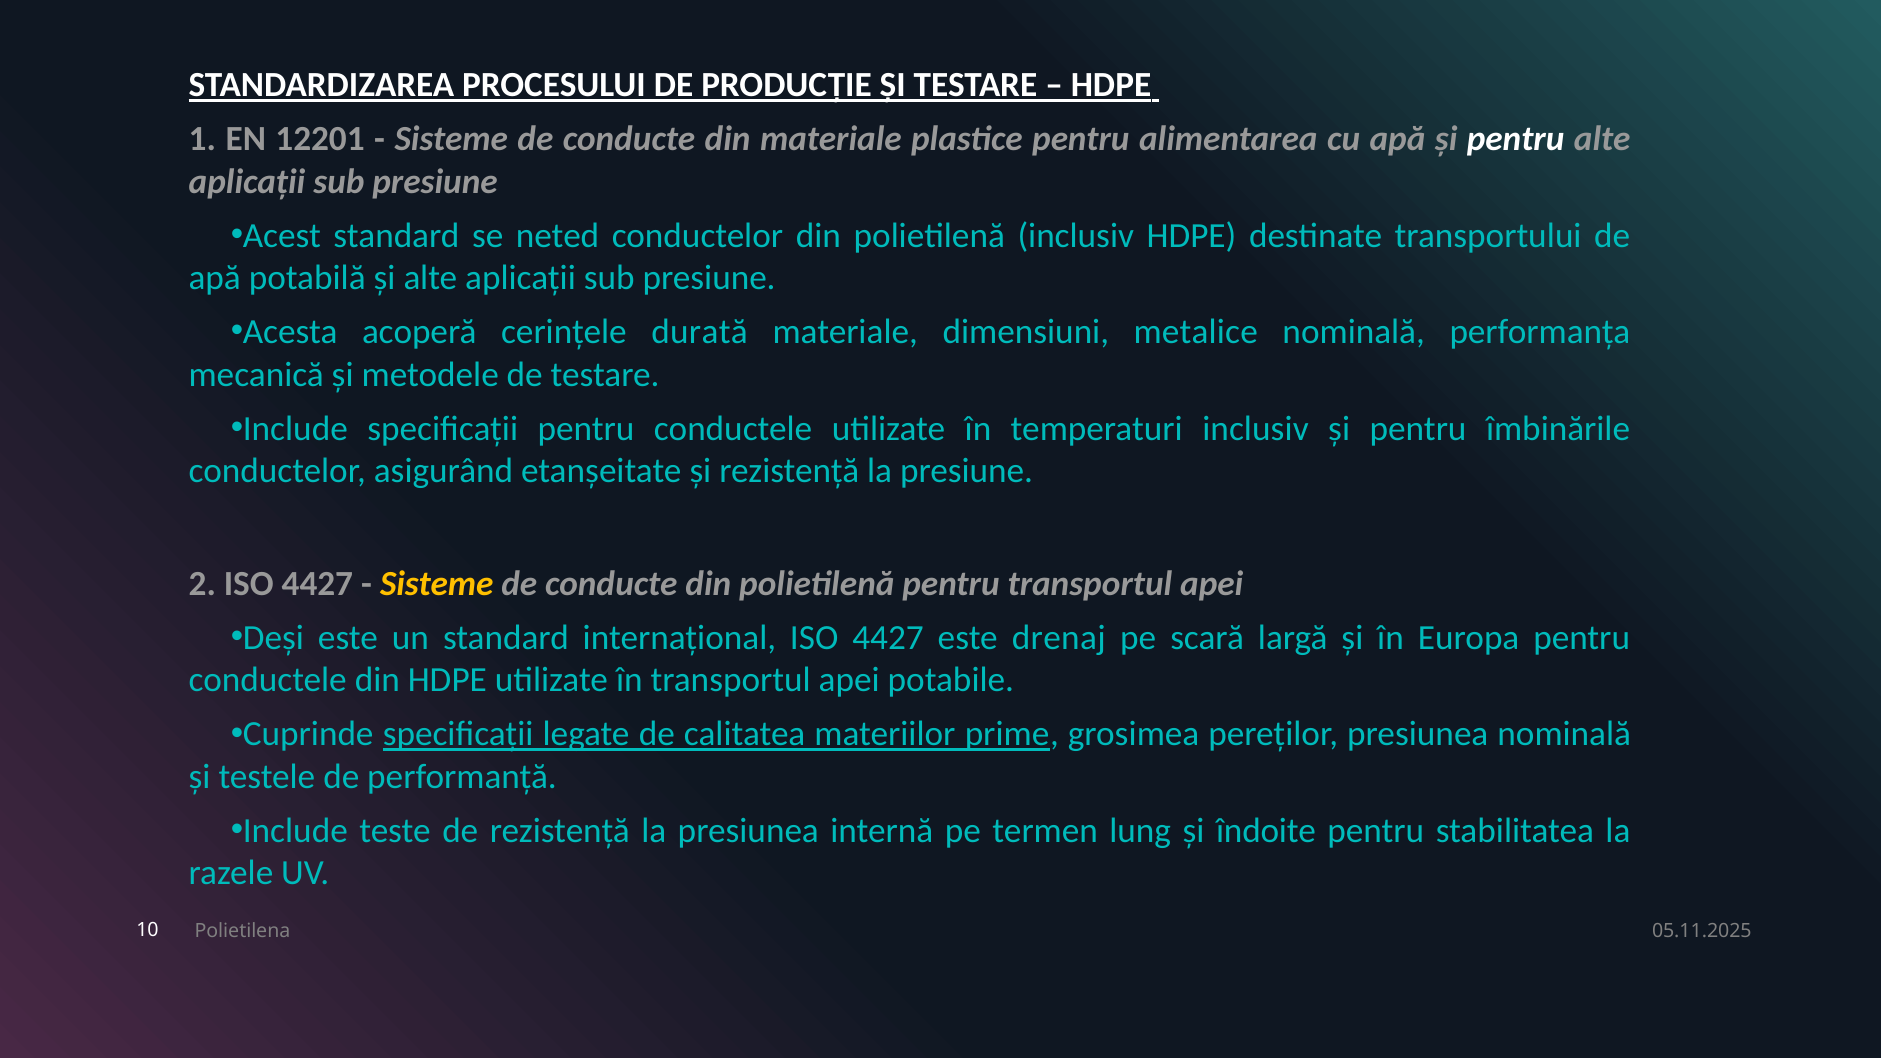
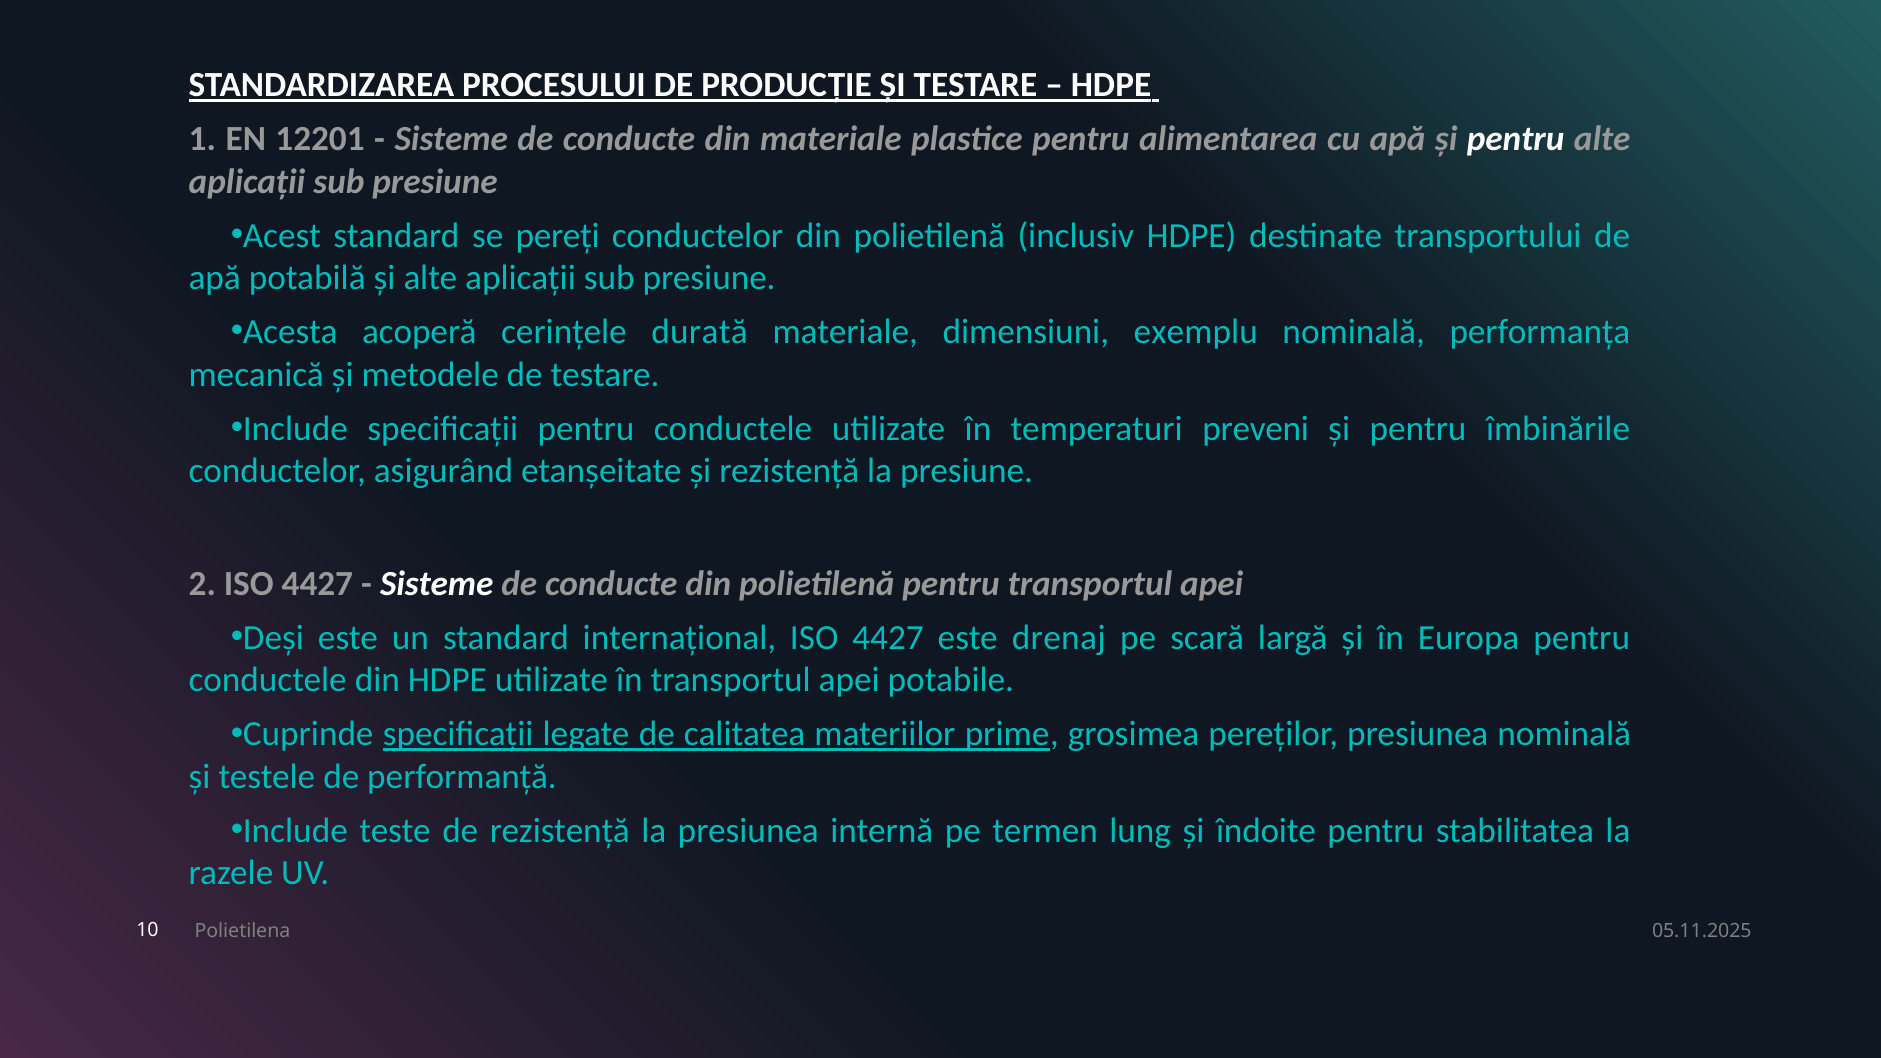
neted: neted -> pereți
metalice: metalice -> exemplu
temperaturi inclusiv: inclusiv -> preveni
Sisteme at (437, 584) colour: yellow -> white
